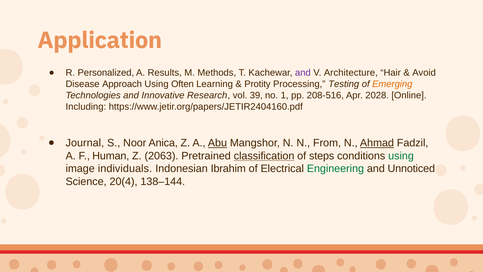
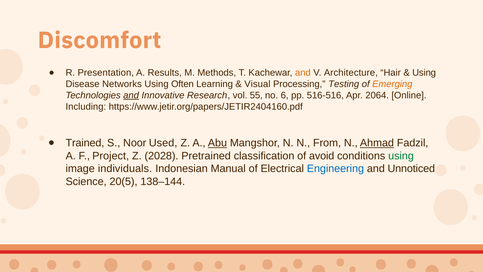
Application: Application -> Discomfort
Personalized: Personalized -> Presentation
and at (303, 73) colour: purple -> orange
Avoid at (424, 73): Avoid -> Using
Approach: Approach -> Networks
Protity: Protity -> Visual
and at (131, 95) underline: none -> present
39: 39 -> 55
1: 1 -> 6
208-516: 208-516 -> 516-516
2028: 2028 -> 2064
Journal: Journal -> Trained
Anica: Anica -> Used
Human: Human -> Project
2063: 2063 -> 2028
classification underline: present -> none
steps: steps -> avoid
Ibrahim: Ibrahim -> Manual
Engineering colour: green -> blue
20(4: 20(4 -> 20(5
